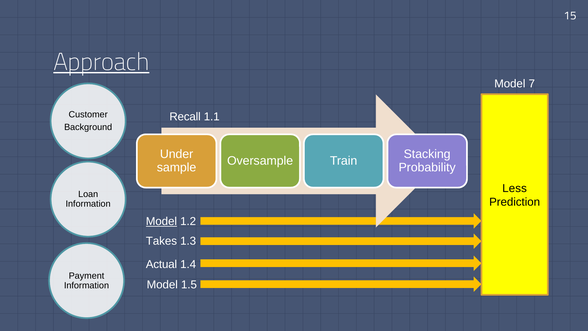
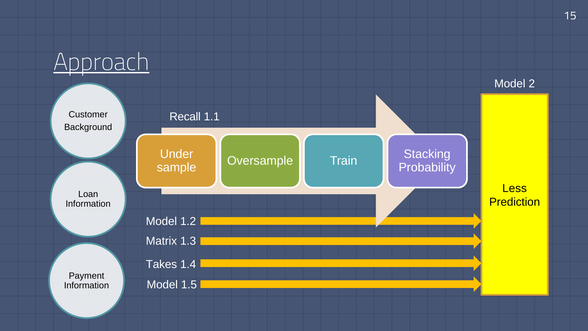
7: 7 -> 2
Model at (161, 221) underline: present -> none
Takes: Takes -> Matrix
Actual: Actual -> Takes
